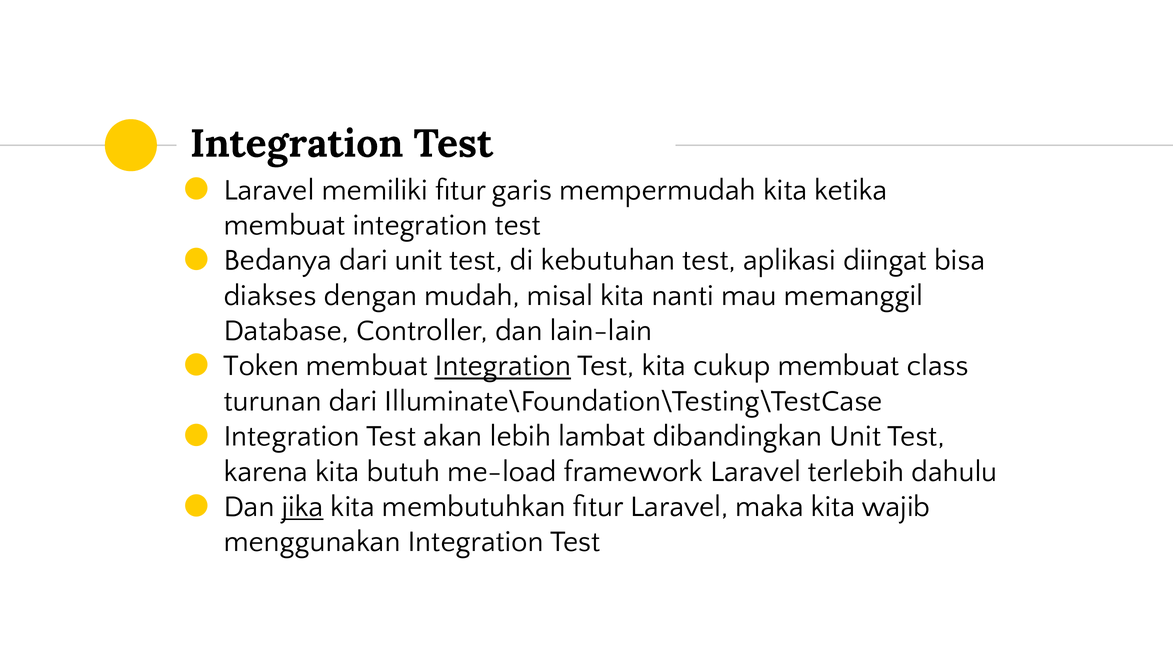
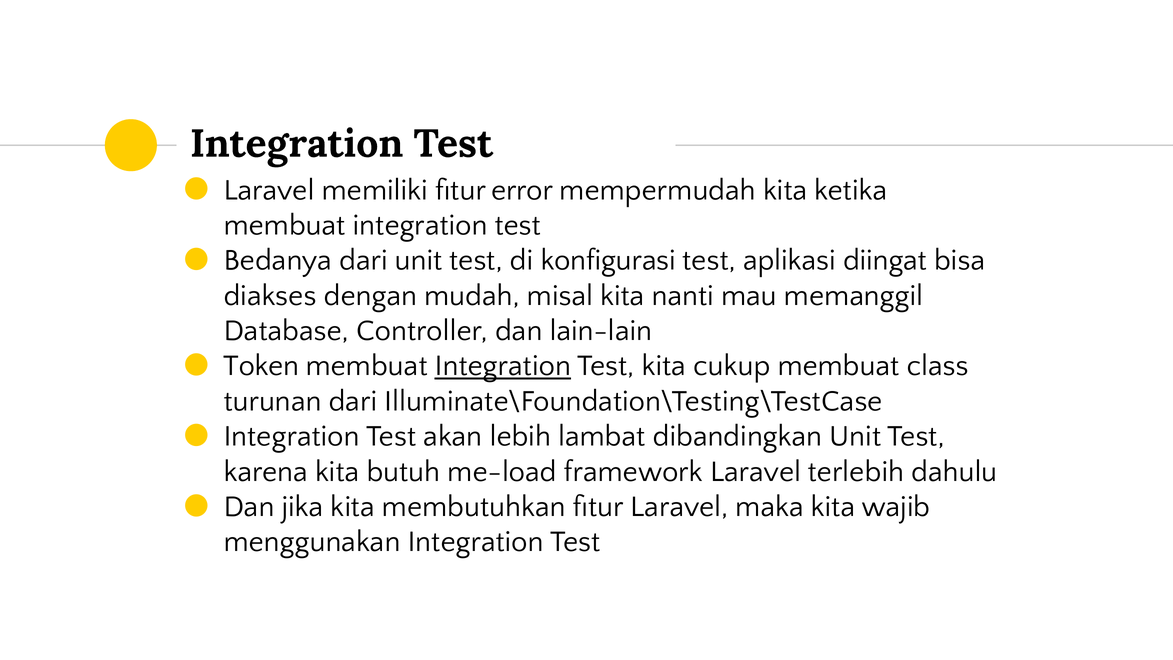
garis: garis -> error
kebutuhan: kebutuhan -> konfigurasi
jika underline: present -> none
